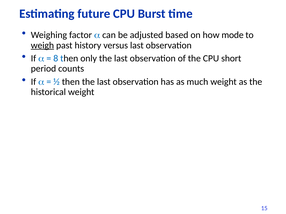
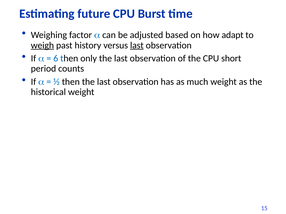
mode: mode -> adapt
last at (137, 45) underline: none -> present
8: 8 -> 6
